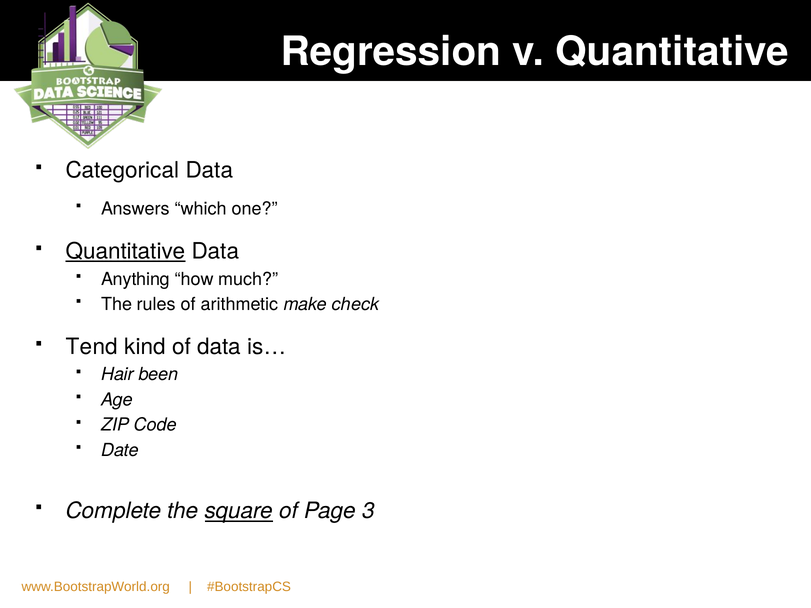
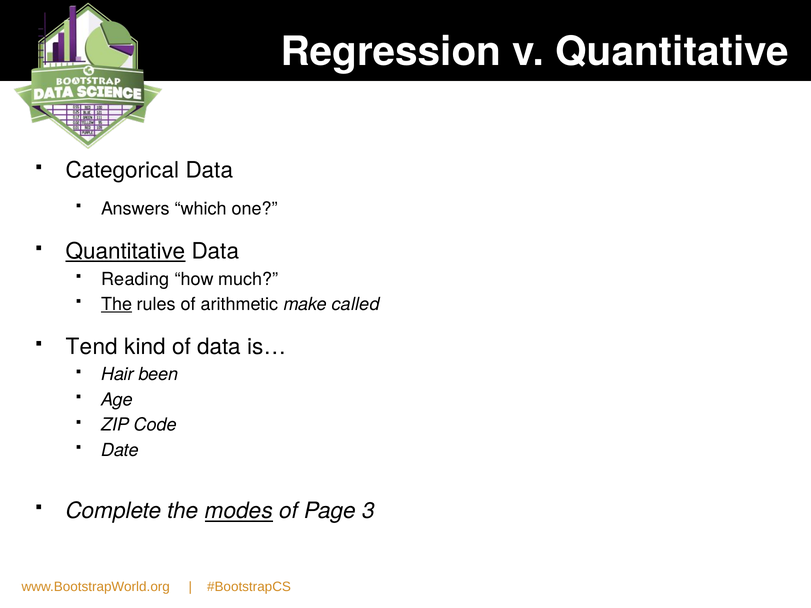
Anything: Anything -> Reading
The at (117, 304) underline: none -> present
check: check -> called
square: square -> modes
